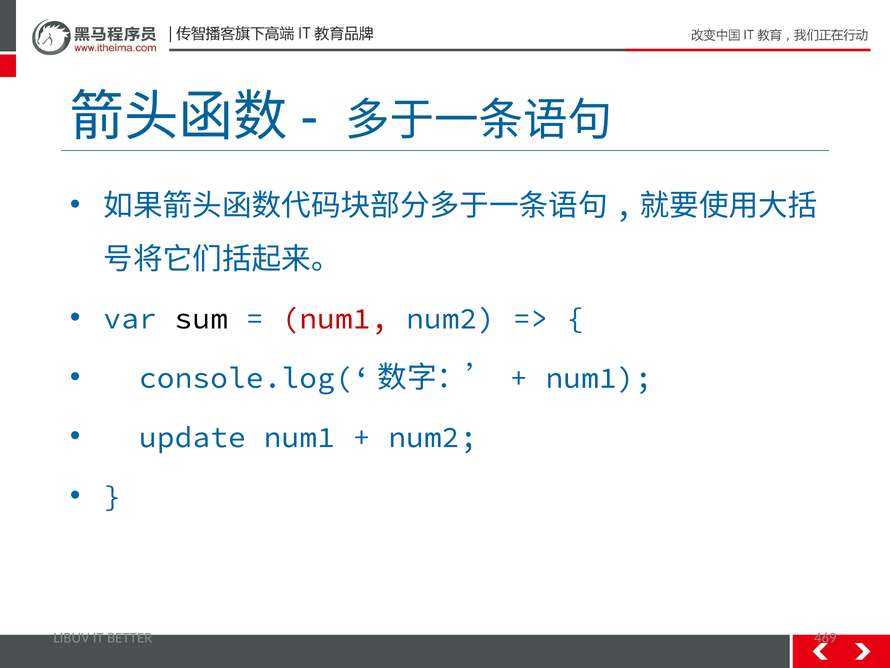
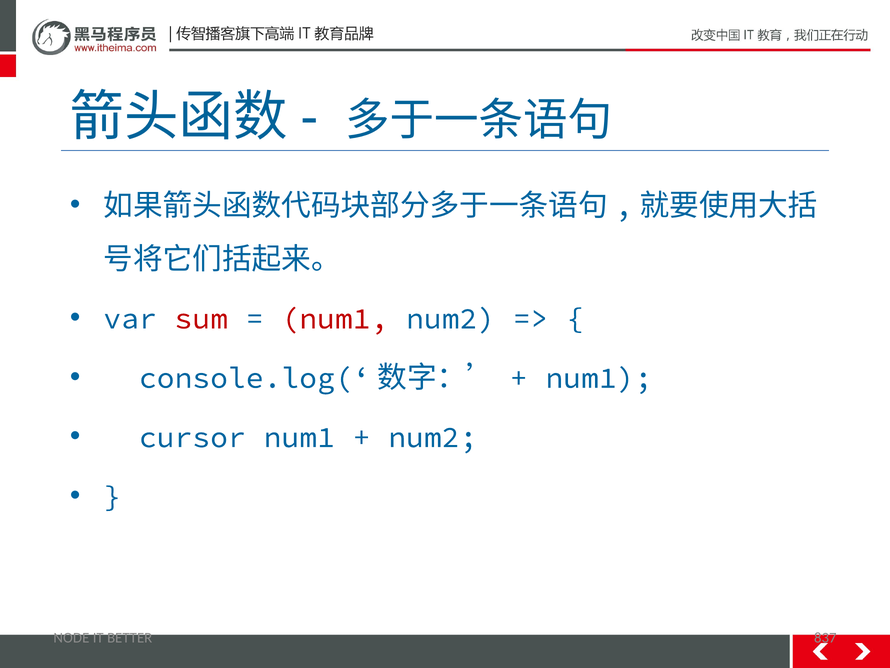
sum colour: black -> red
update: update -> cursor
LIBUV: LIBUV -> NODE
469: 469 -> 837
